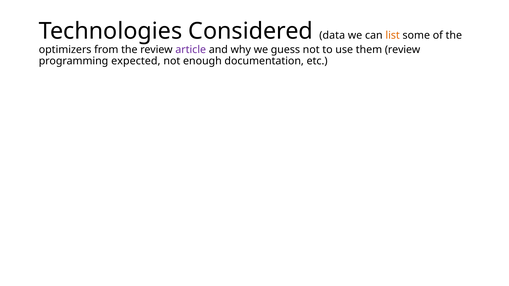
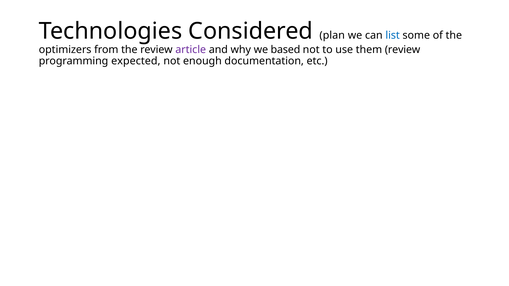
data: data -> plan
list colour: orange -> blue
guess: guess -> based
